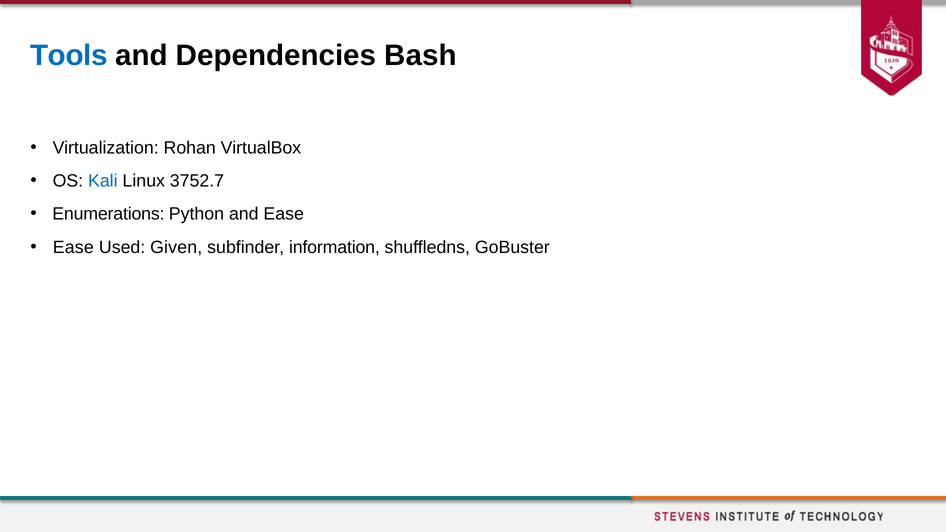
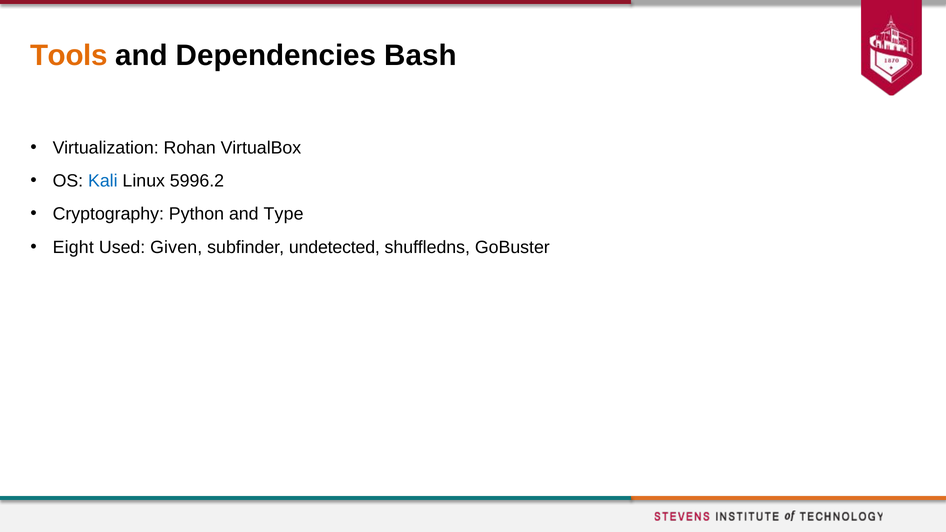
Tools colour: blue -> orange
3752.7: 3752.7 -> 5996.2
Enumerations: Enumerations -> Cryptography
and Ease: Ease -> Type
Ease at (73, 247): Ease -> Eight
information: information -> undetected
